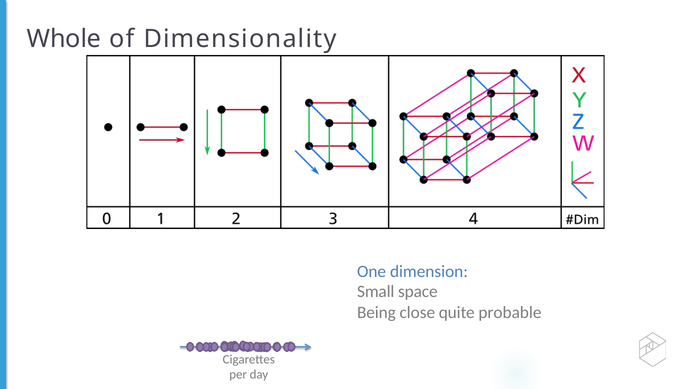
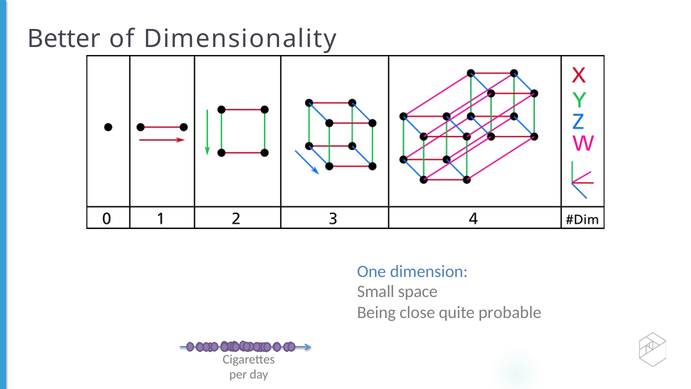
Whole: Whole -> Better
